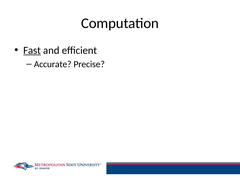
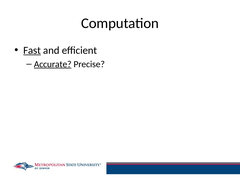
Accurate underline: none -> present
